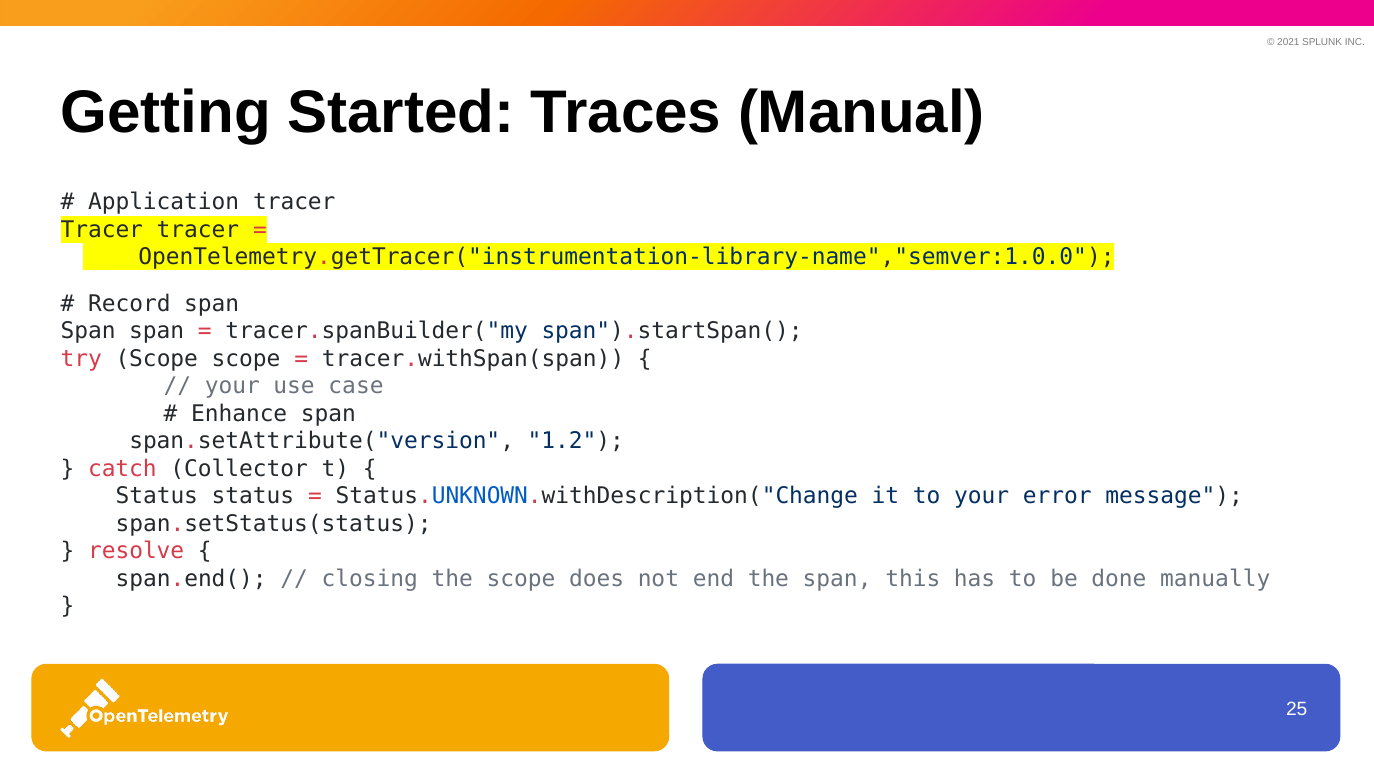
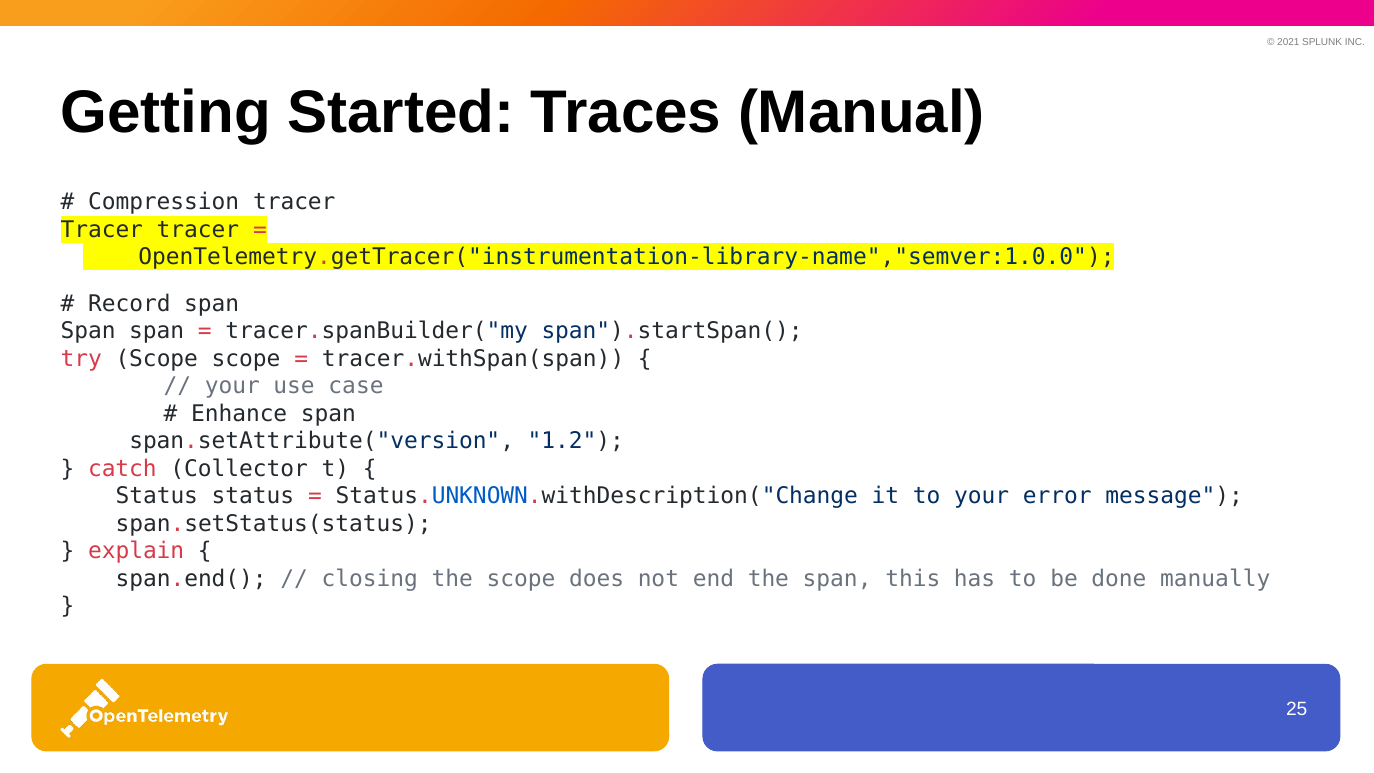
Application: Application -> Compression
resolve: resolve -> explain
